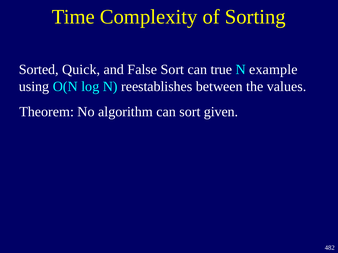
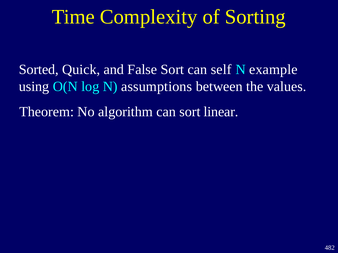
true: true -> self
reestablishes: reestablishes -> assumptions
given: given -> linear
